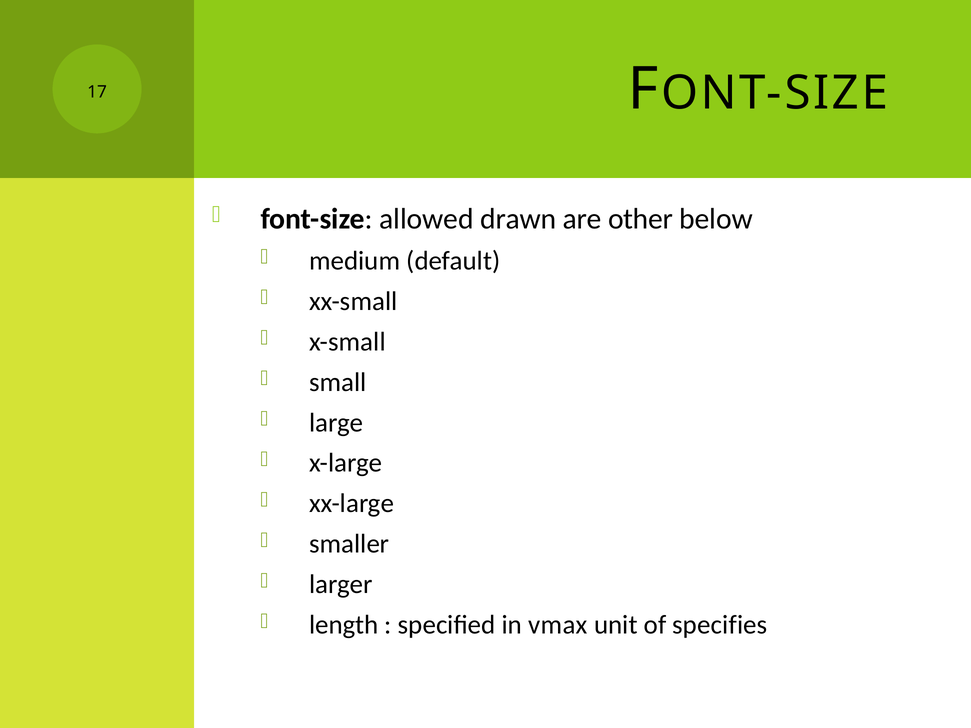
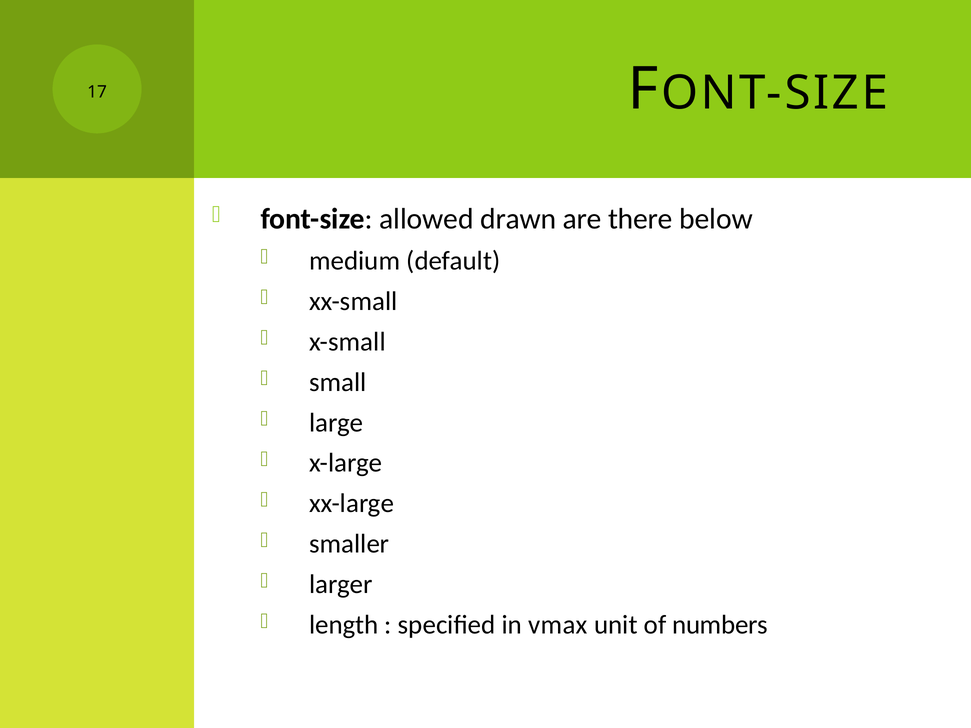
other: other -> there
specifies: specifies -> numbers
